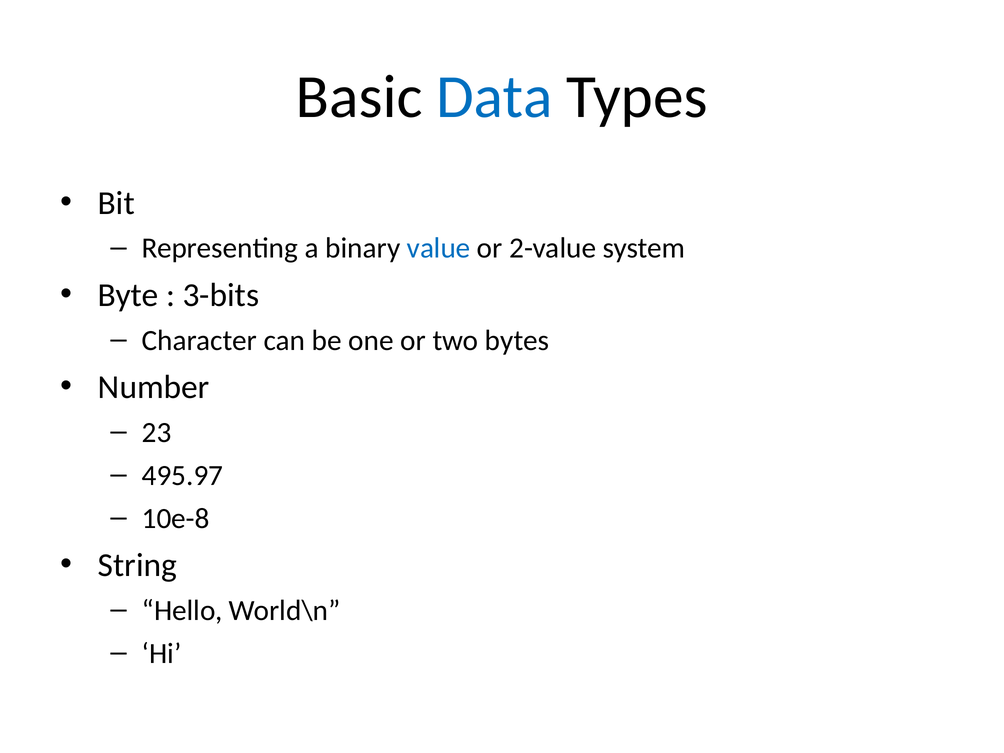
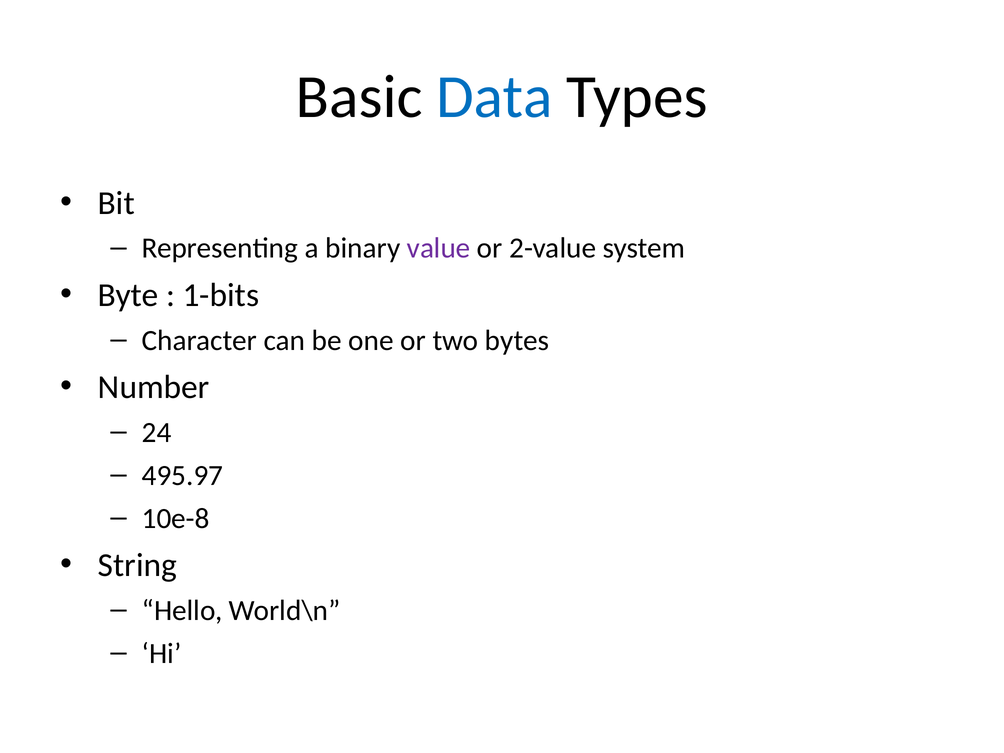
value colour: blue -> purple
3-bits: 3-bits -> 1-bits
23: 23 -> 24
